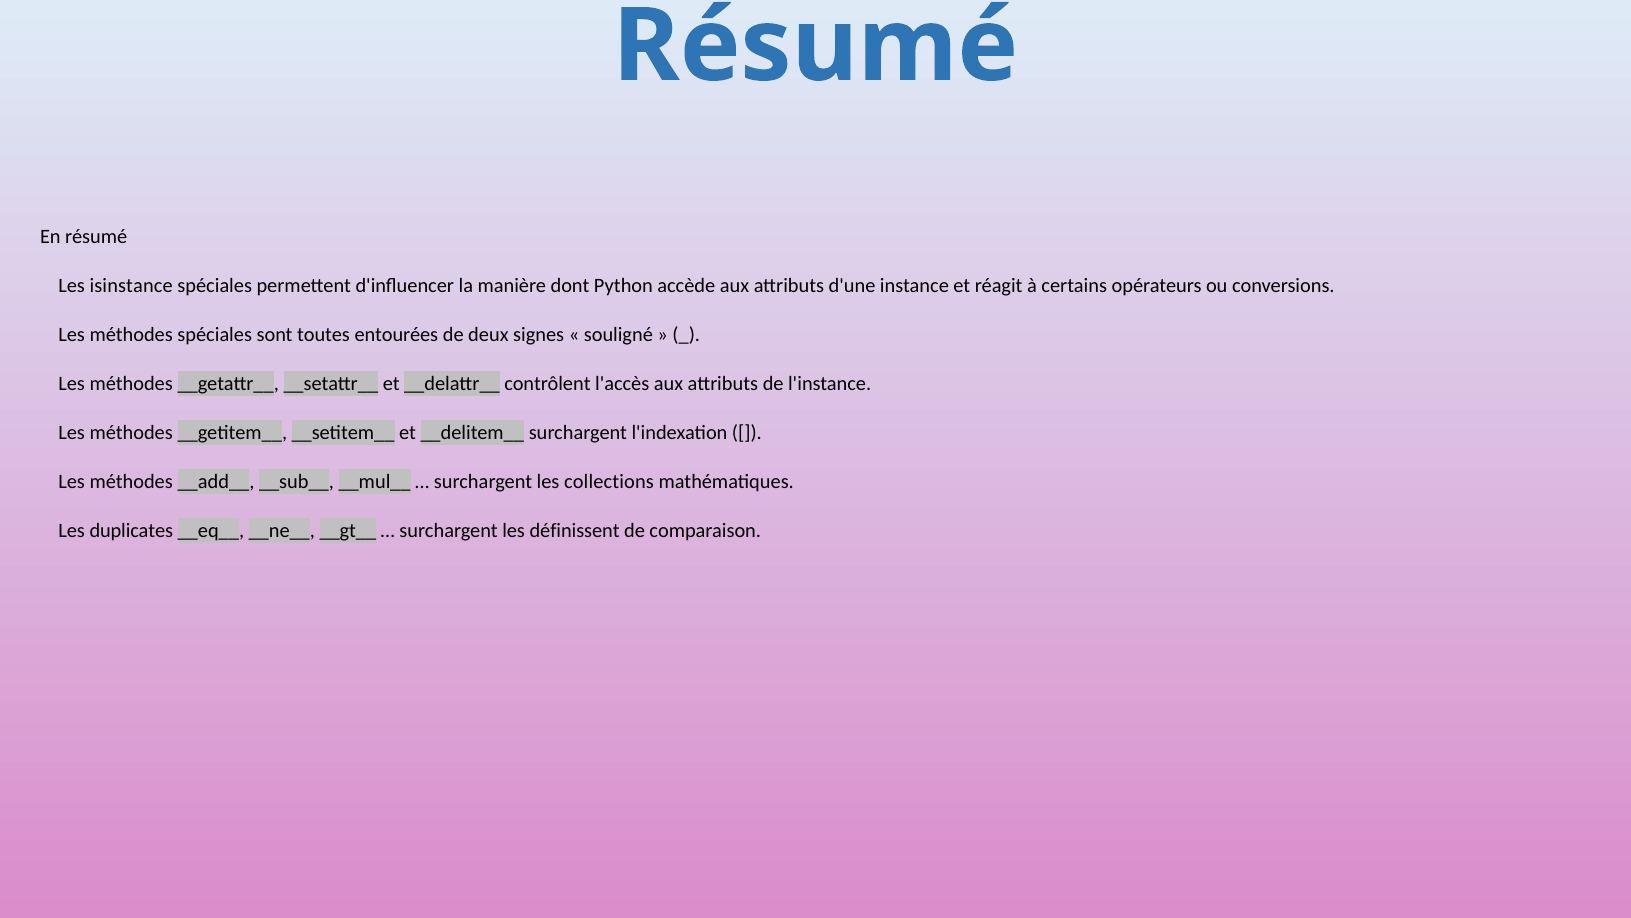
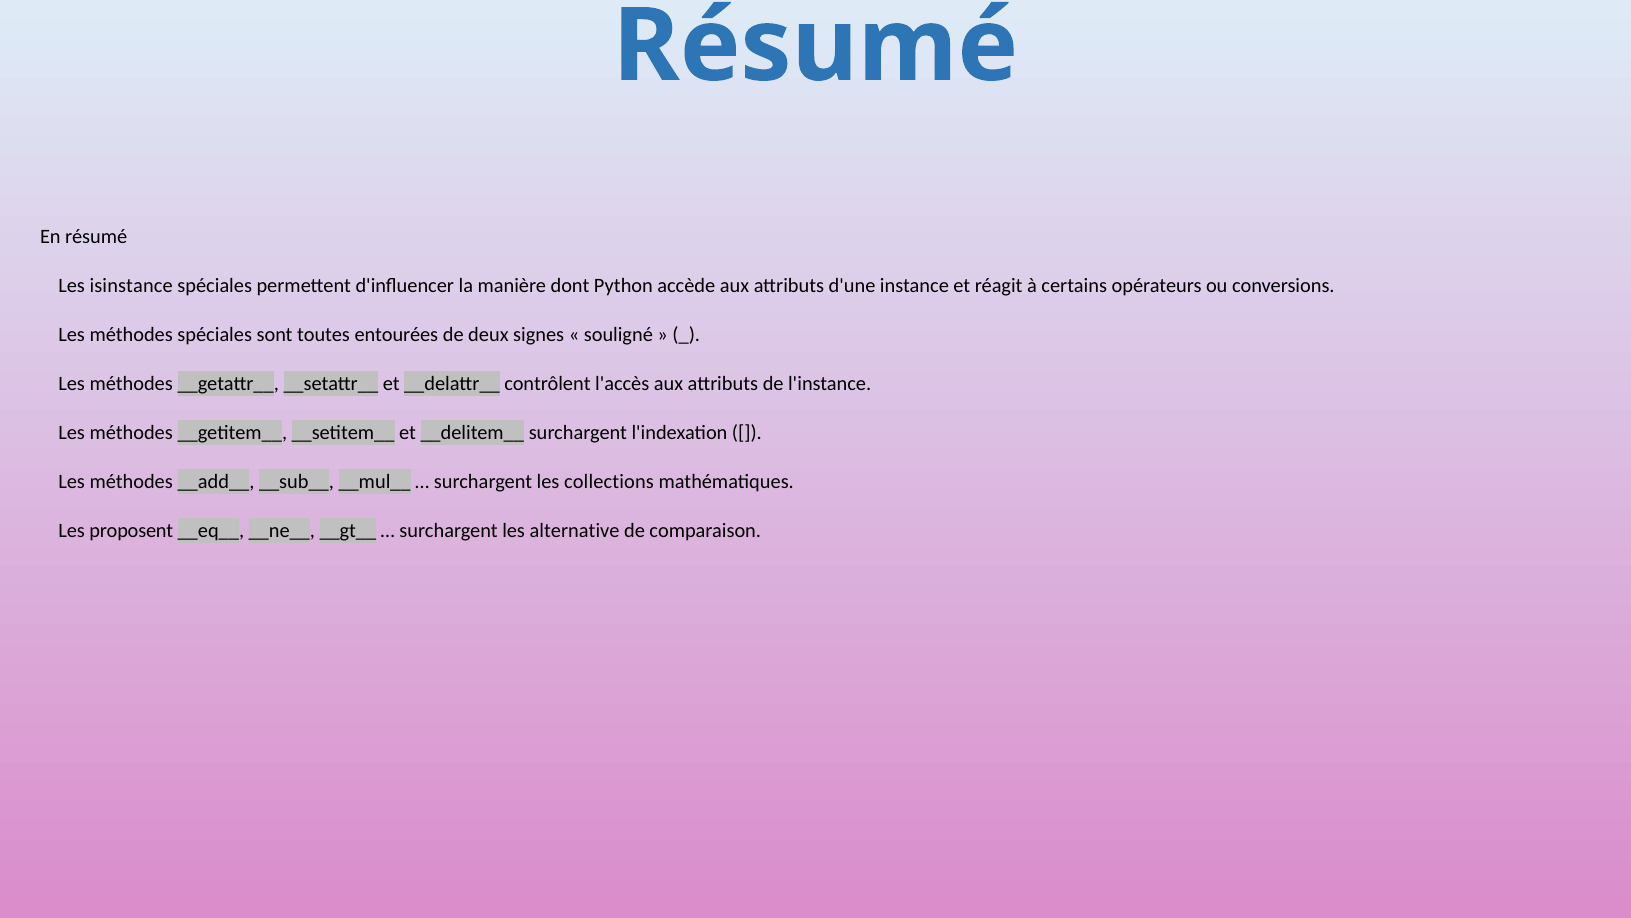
duplicates: duplicates -> proposent
définissent: définissent -> alternative
